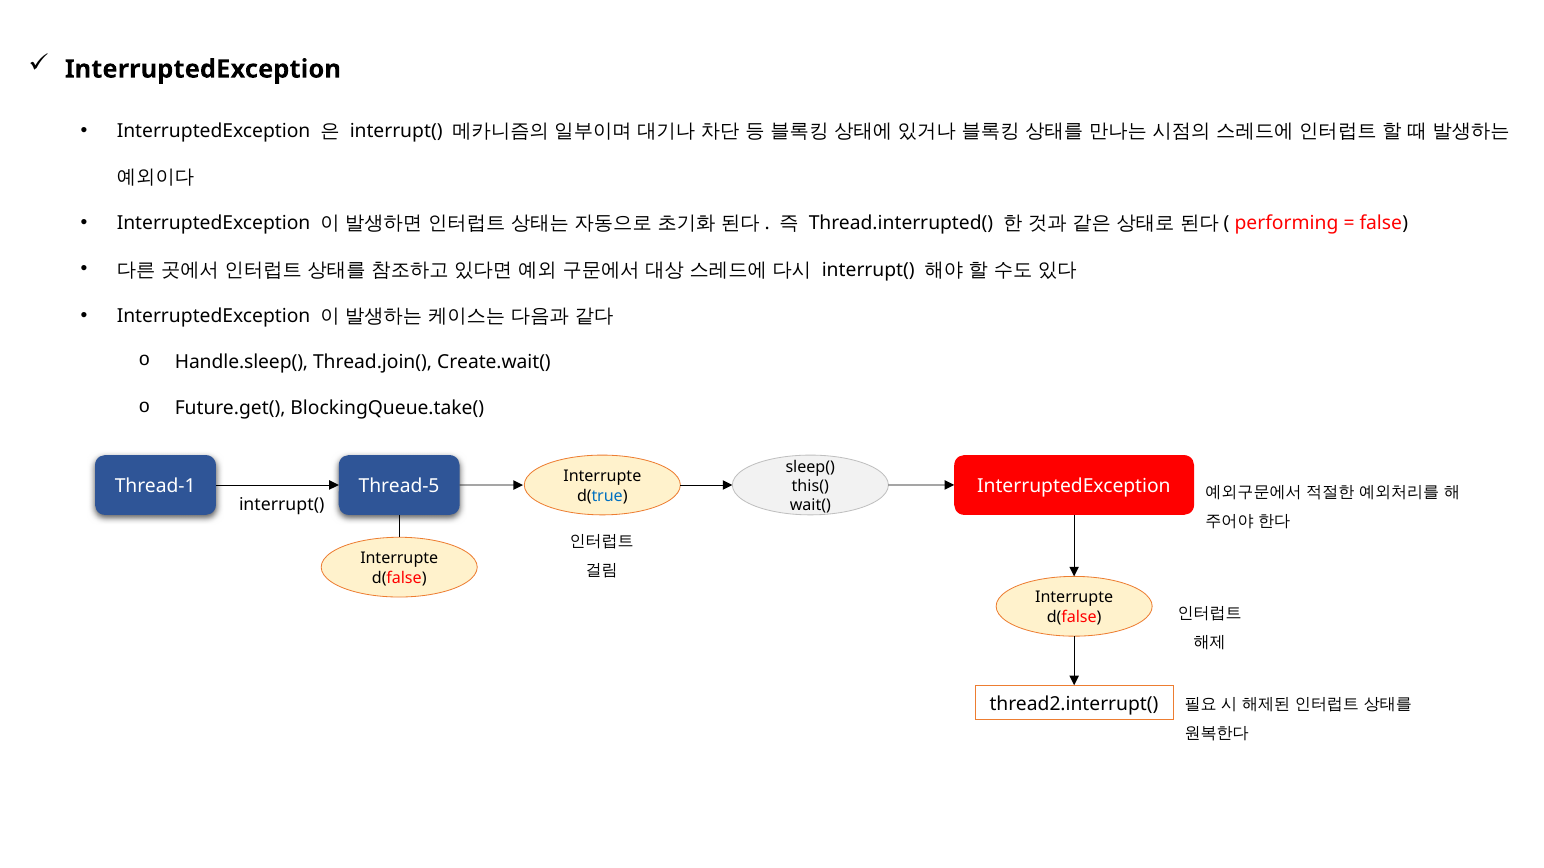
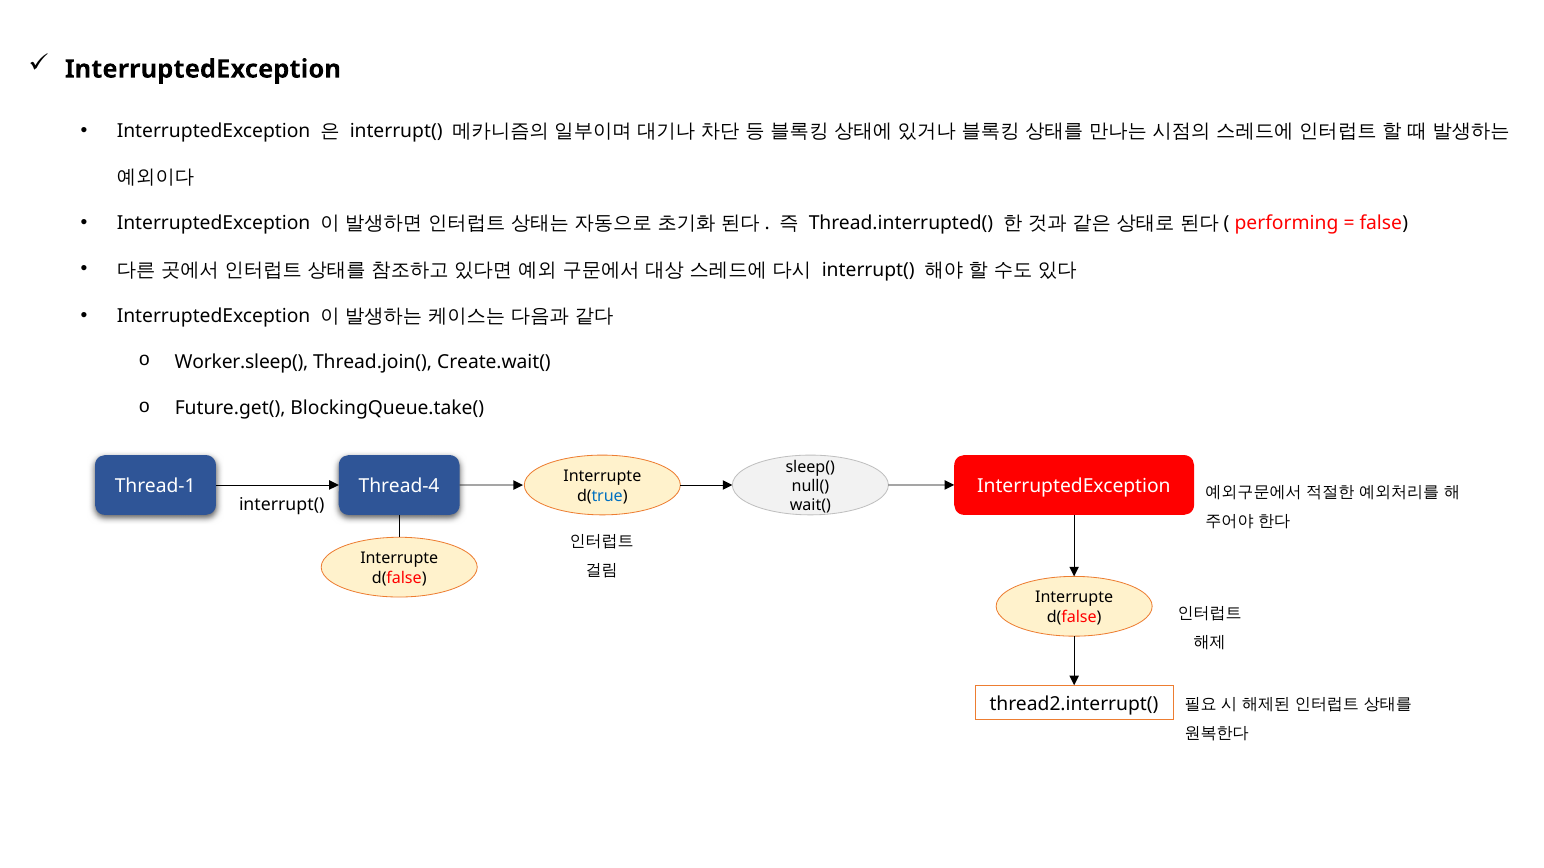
Handle.sleep(: Handle.sleep( -> Worker.sleep(
Thread-5: Thread-5 -> Thread-4
this(: this( -> null(
